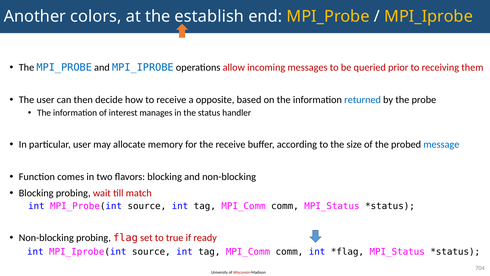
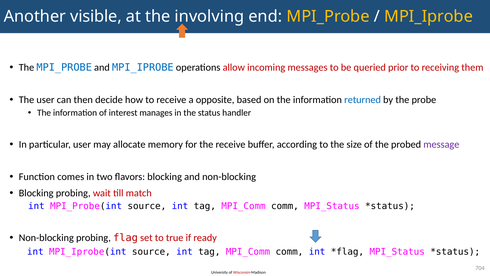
colors: colors -> visible
establish: establish -> involving
message colour: blue -> purple
